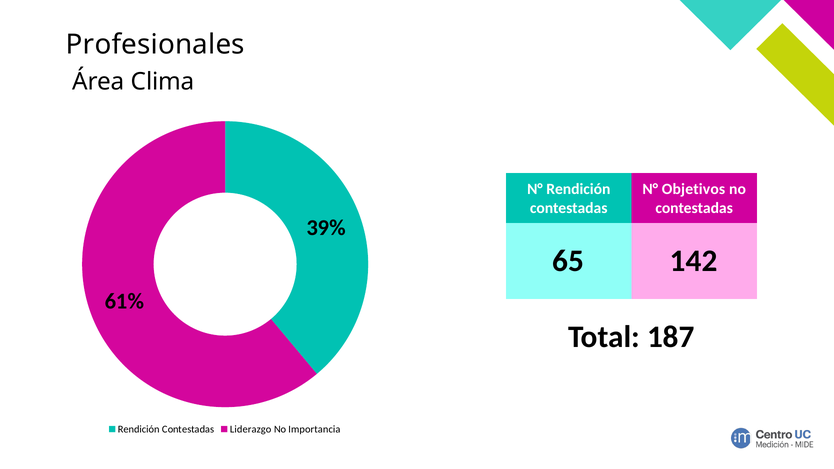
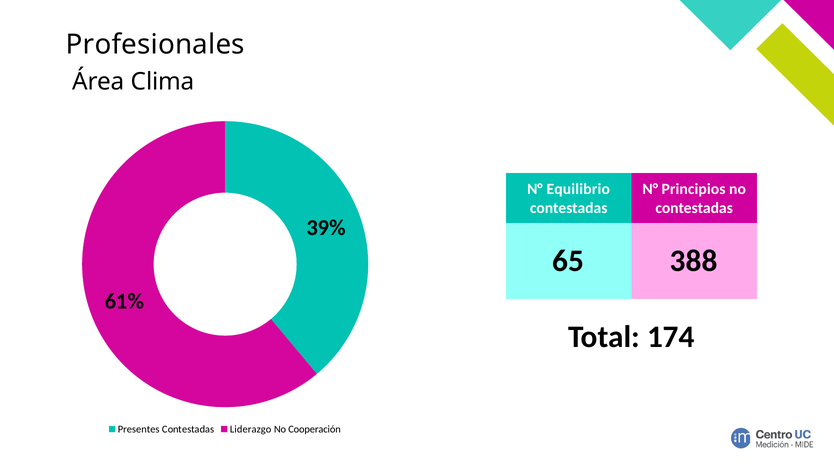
Rendición at (578, 189): Rendición -> Equilibrio
Objetivos: Objetivos -> Principios
142: 142 -> 388
187: 187 -> 174
Rendición at (139, 429): Rendición -> Presentes
Importancia: Importancia -> Cooperación
